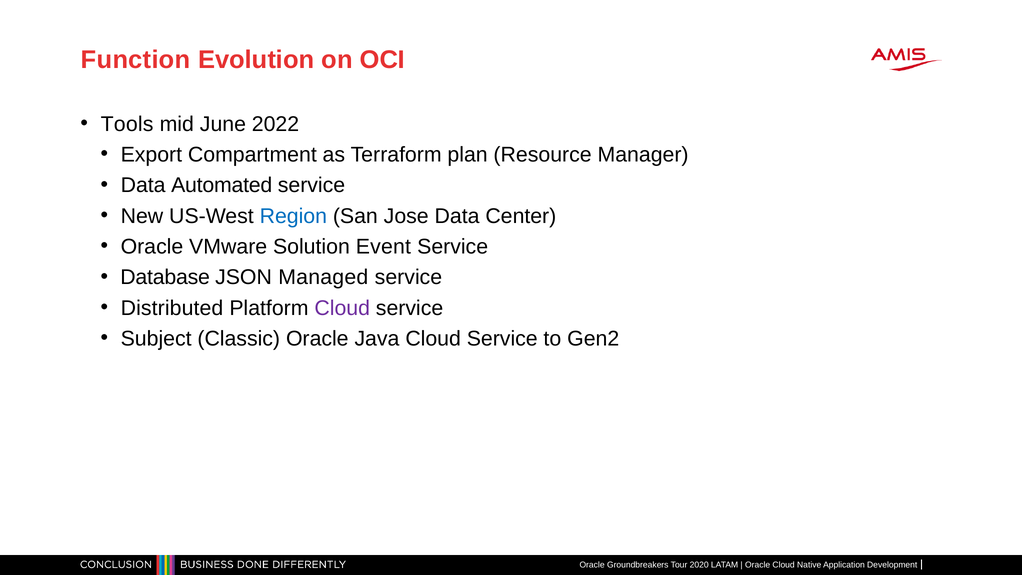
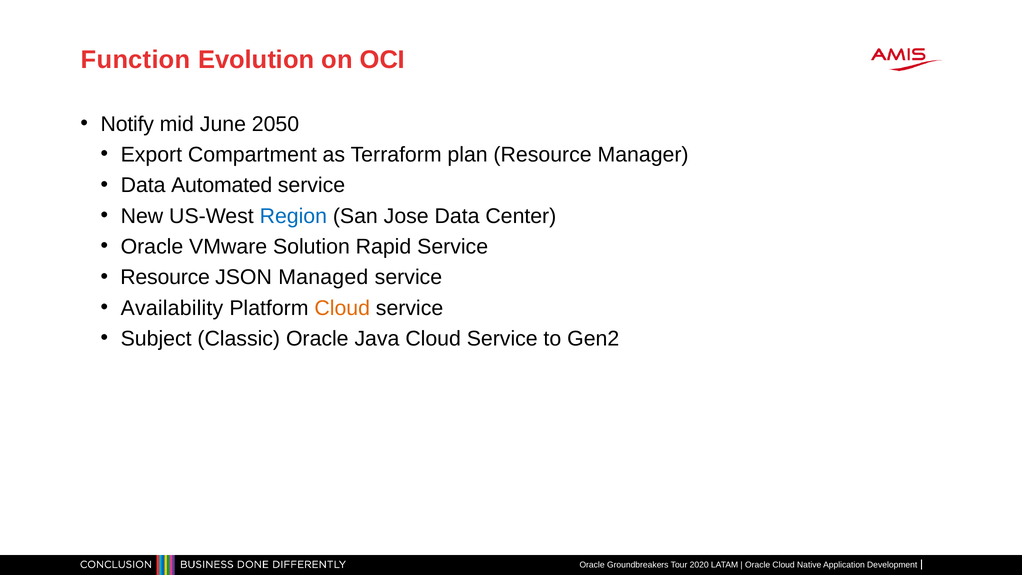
Tools: Tools -> Notify
2022: 2022 -> 2050
Event: Event -> Rapid
Database at (165, 277): Database -> Resource
Distributed: Distributed -> Availability
Cloud at (342, 308) colour: purple -> orange
